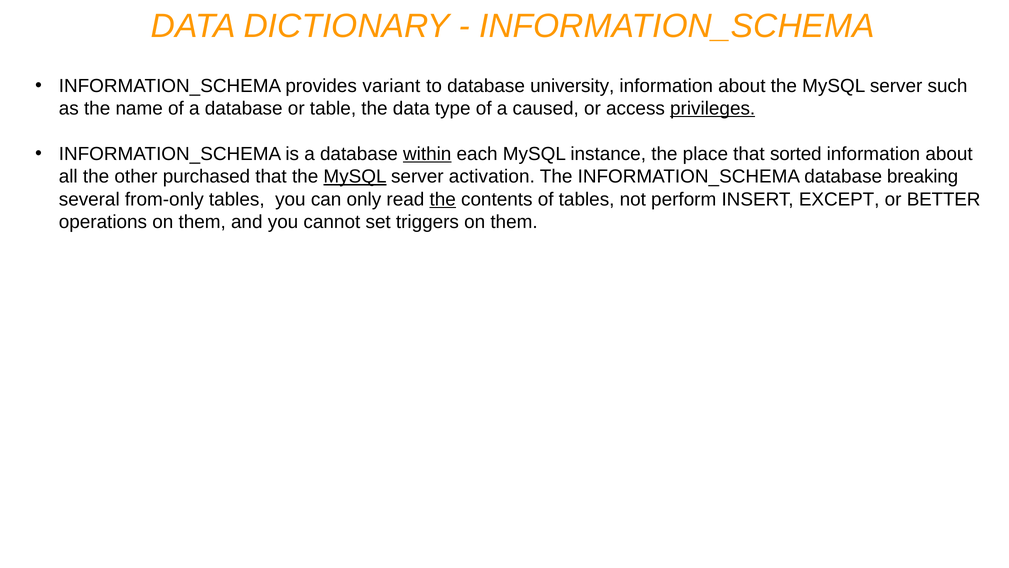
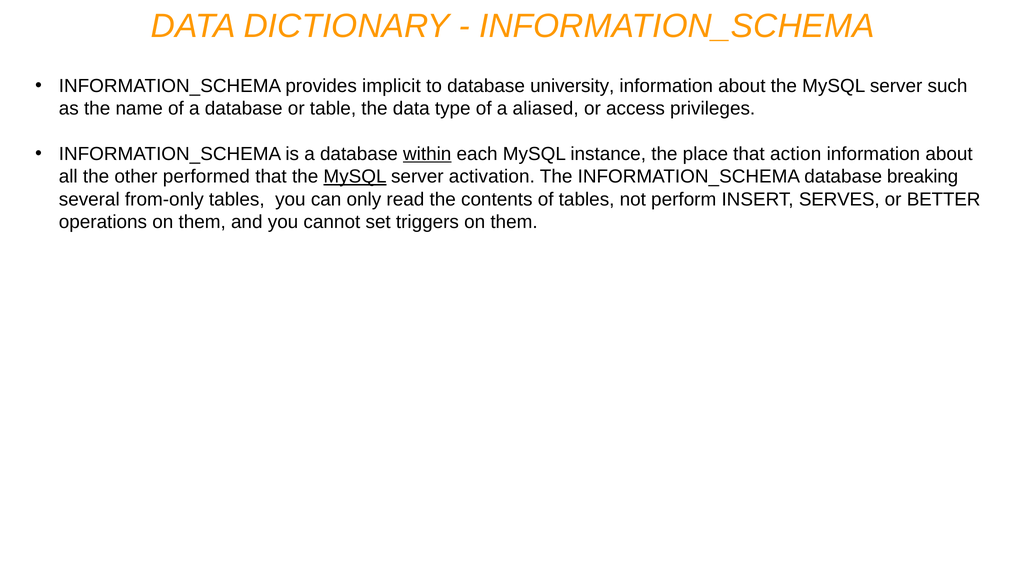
variant: variant -> implicit
caused: caused -> aliased
privileges underline: present -> none
sorted: sorted -> action
purchased: purchased -> performed
the at (443, 199) underline: present -> none
EXCEPT: EXCEPT -> SERVES
